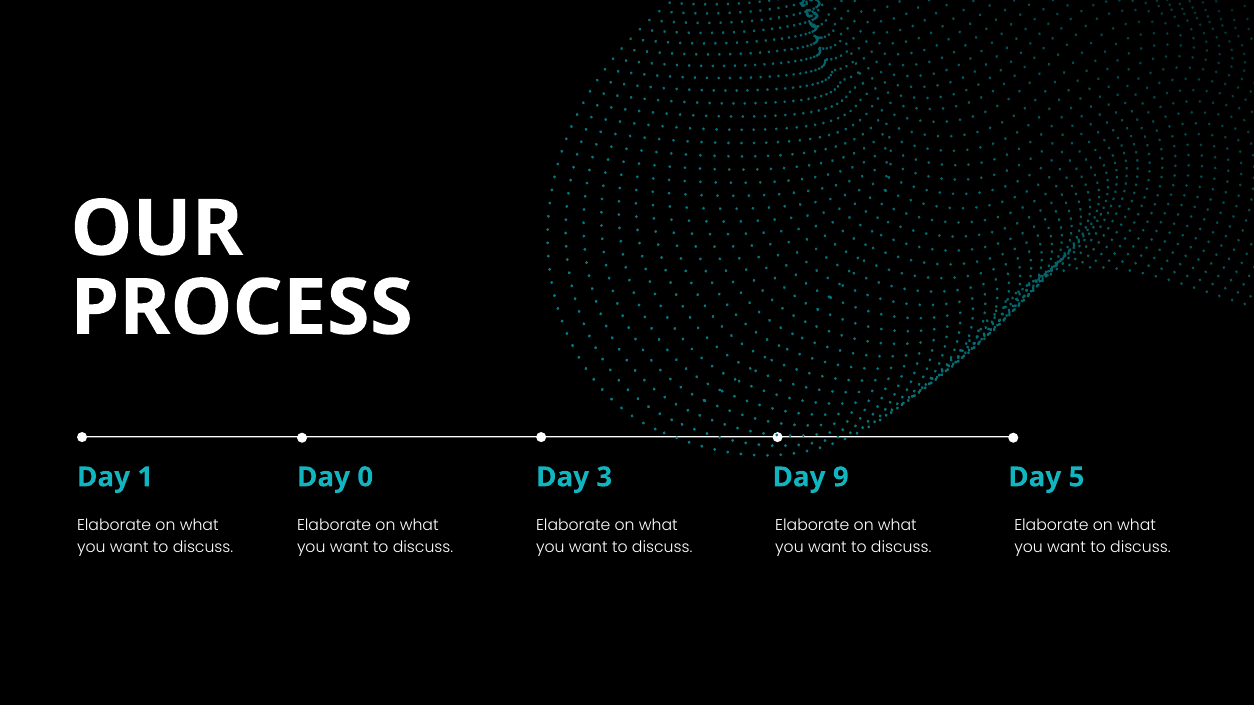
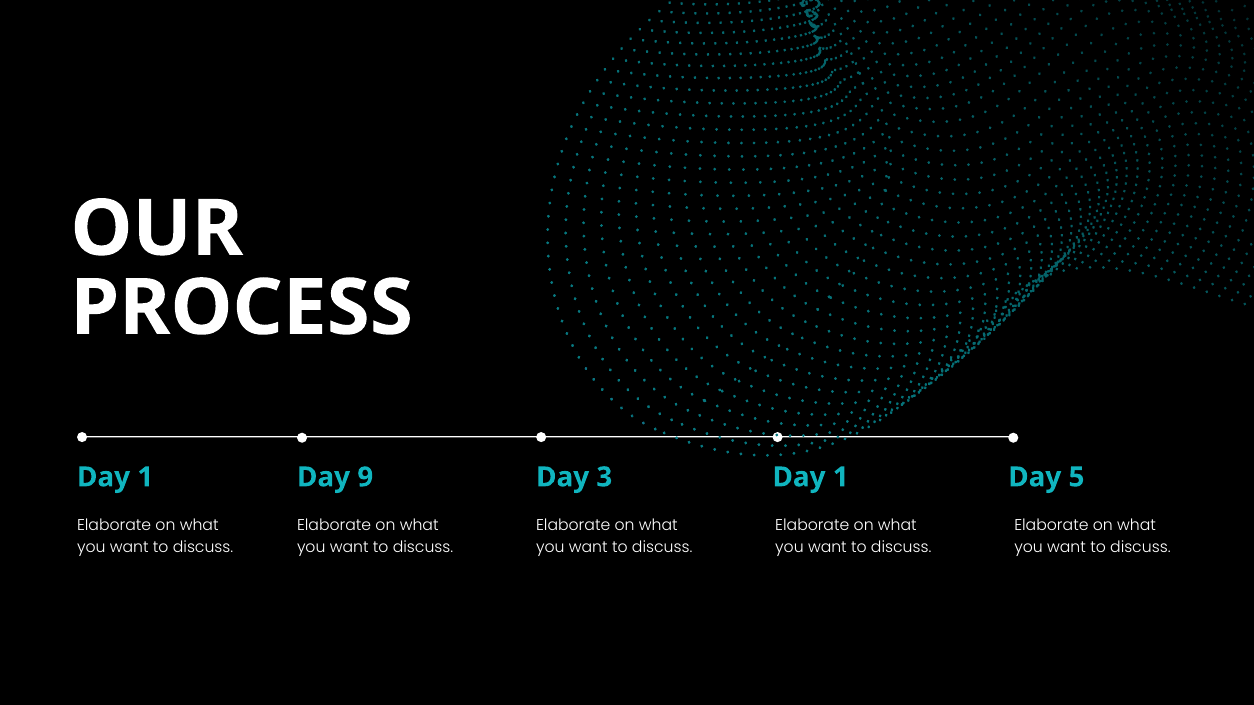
0: 0 -> 9
3 Day 9: 9 -> 1
